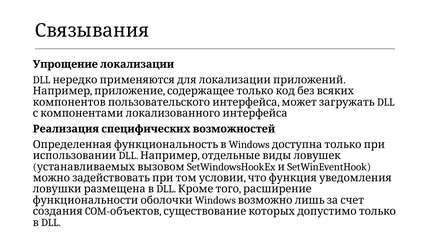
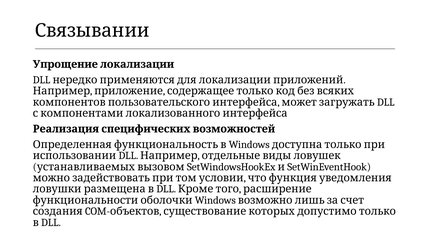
Связывания: Связывания -> Связывании
